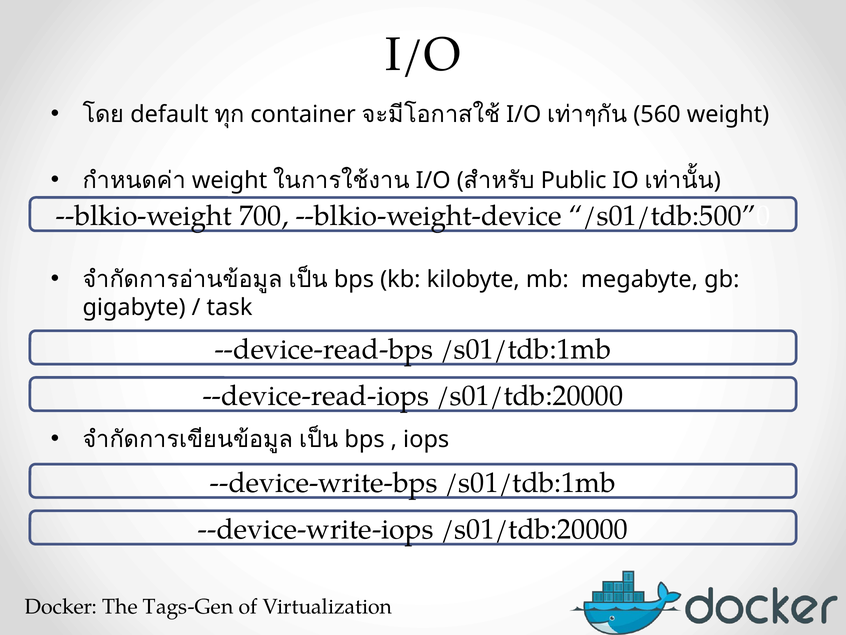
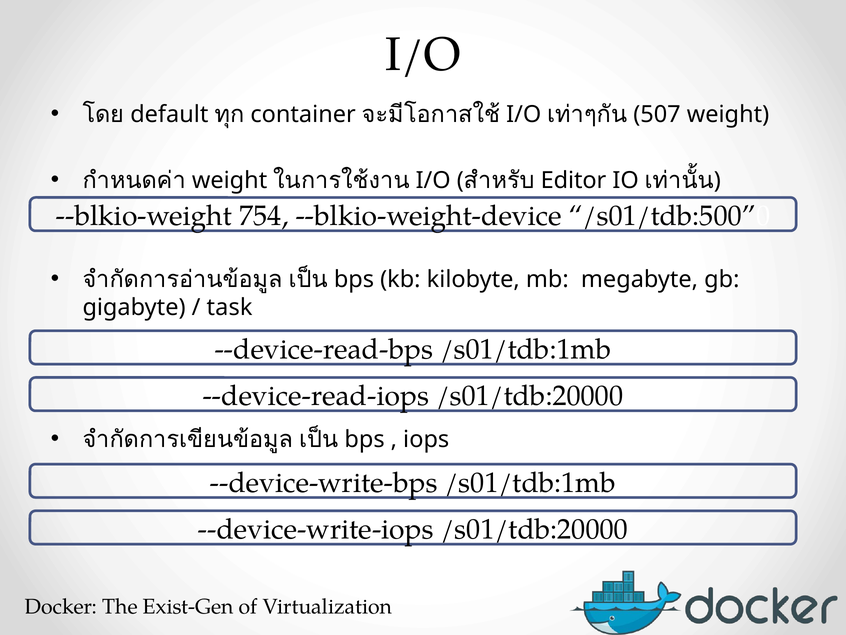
560: 560 -> 507
Public: Public -> Editor
700: 700 -> 754
Tags-Gen: Tags-Gen -> Exist-Gen
